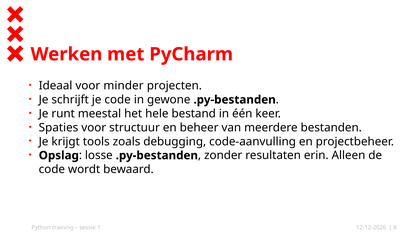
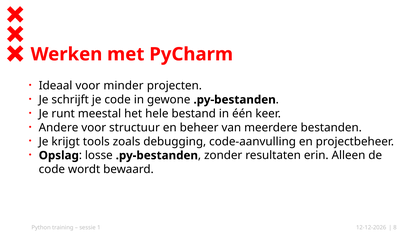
Spaties: Spaties -> Andere
